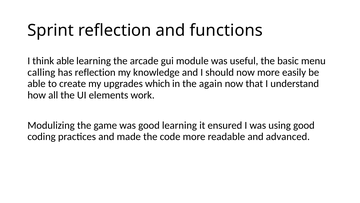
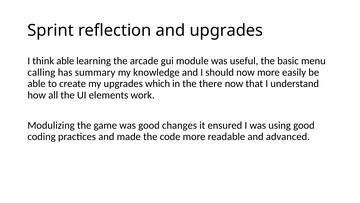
and functions: functions -> upgrades
has reflection: reflection -> summary
again: again -> there
good learning: learning -> changes
